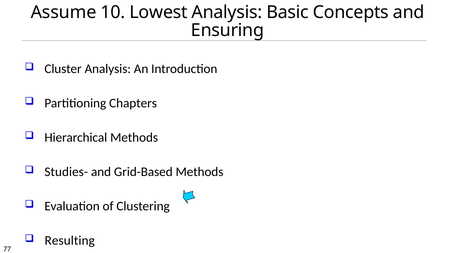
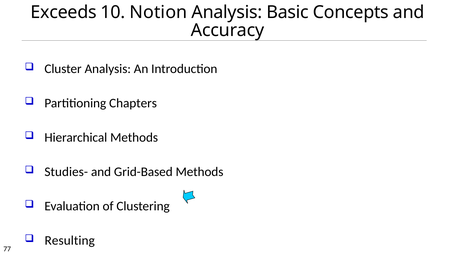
Assume: Assume -> Exceeds
Lowest: Lowest -> Notion
Ensuring: Ensuring -> Accuracy
